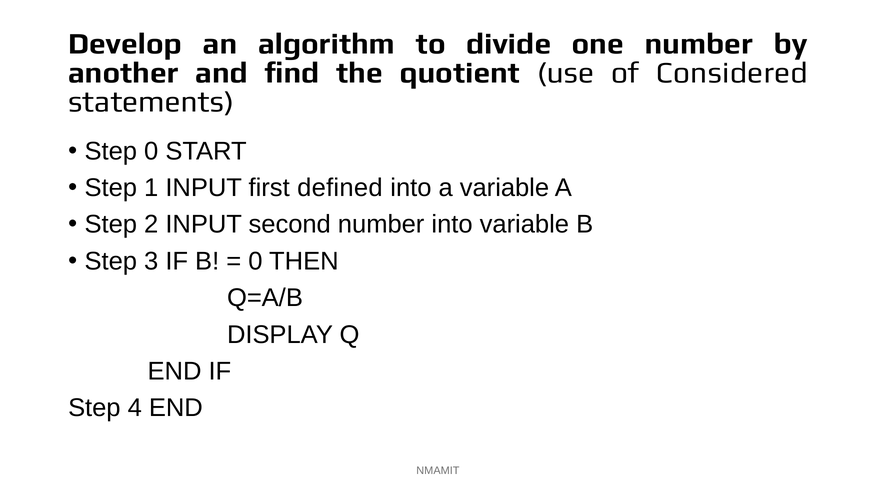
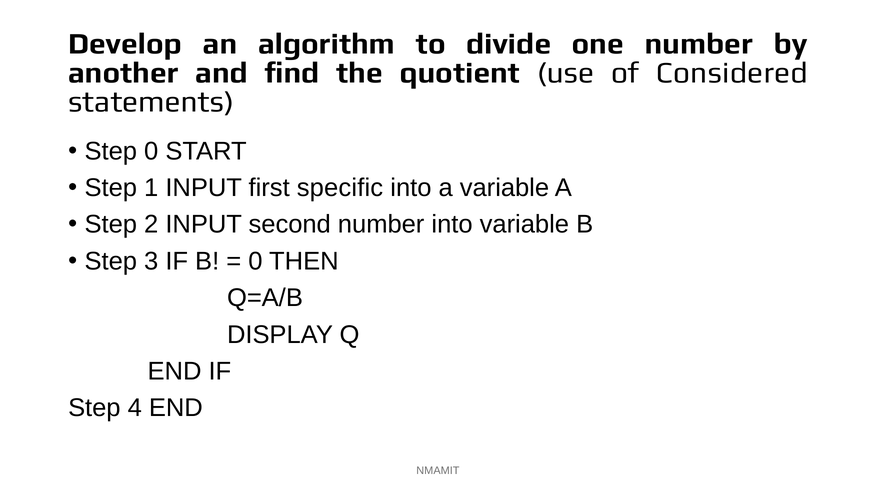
defined: defined -> specific
